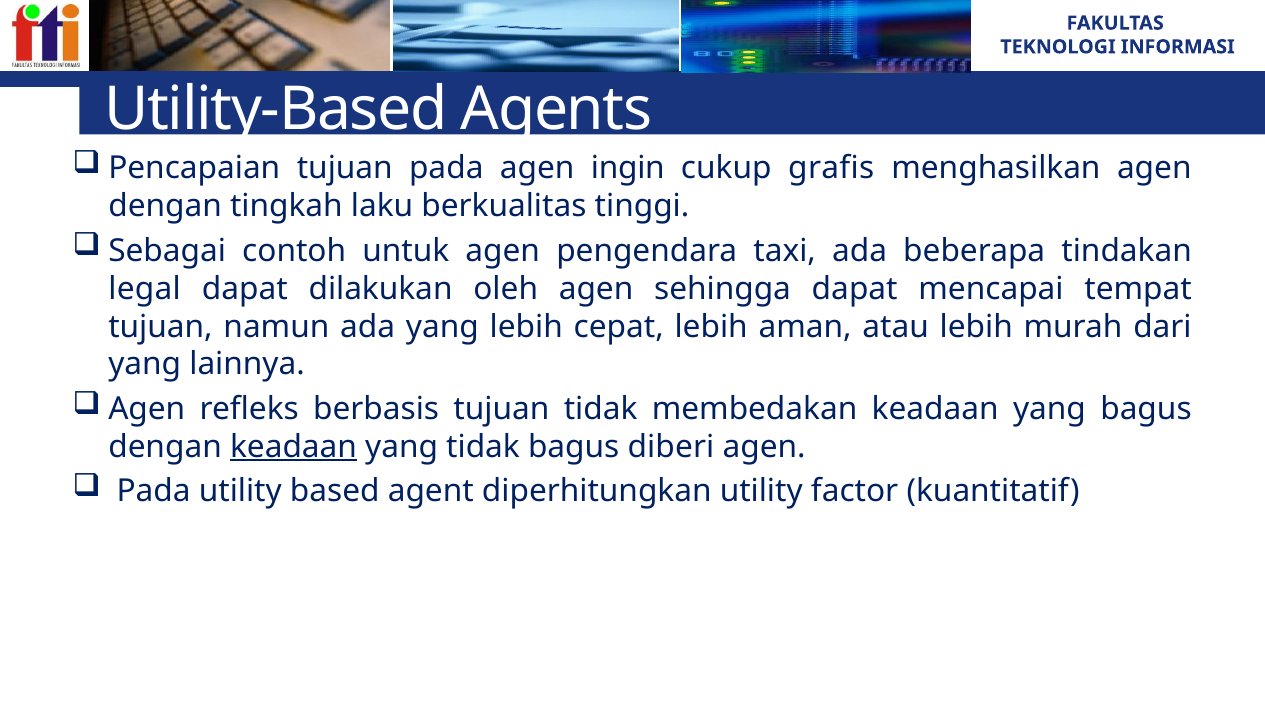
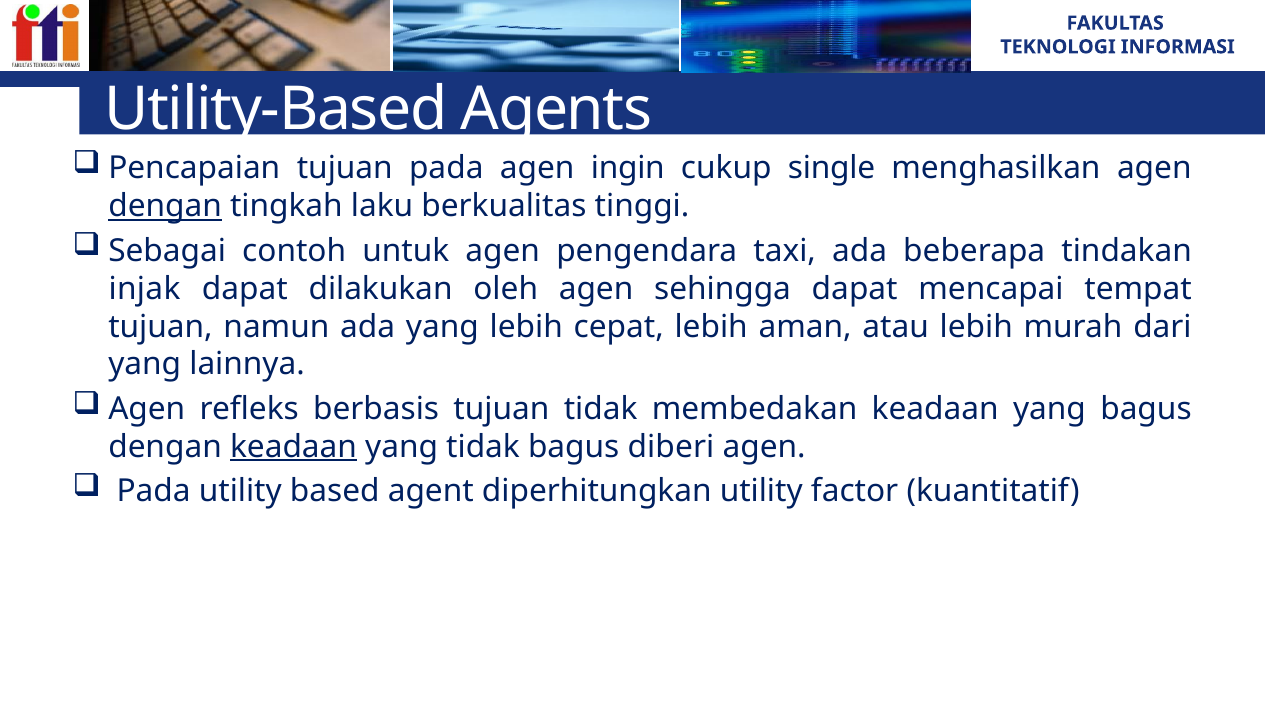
grafis: grafis -> single
dengan at (165, 206) underline: none -> present
legal: legal -> injak
